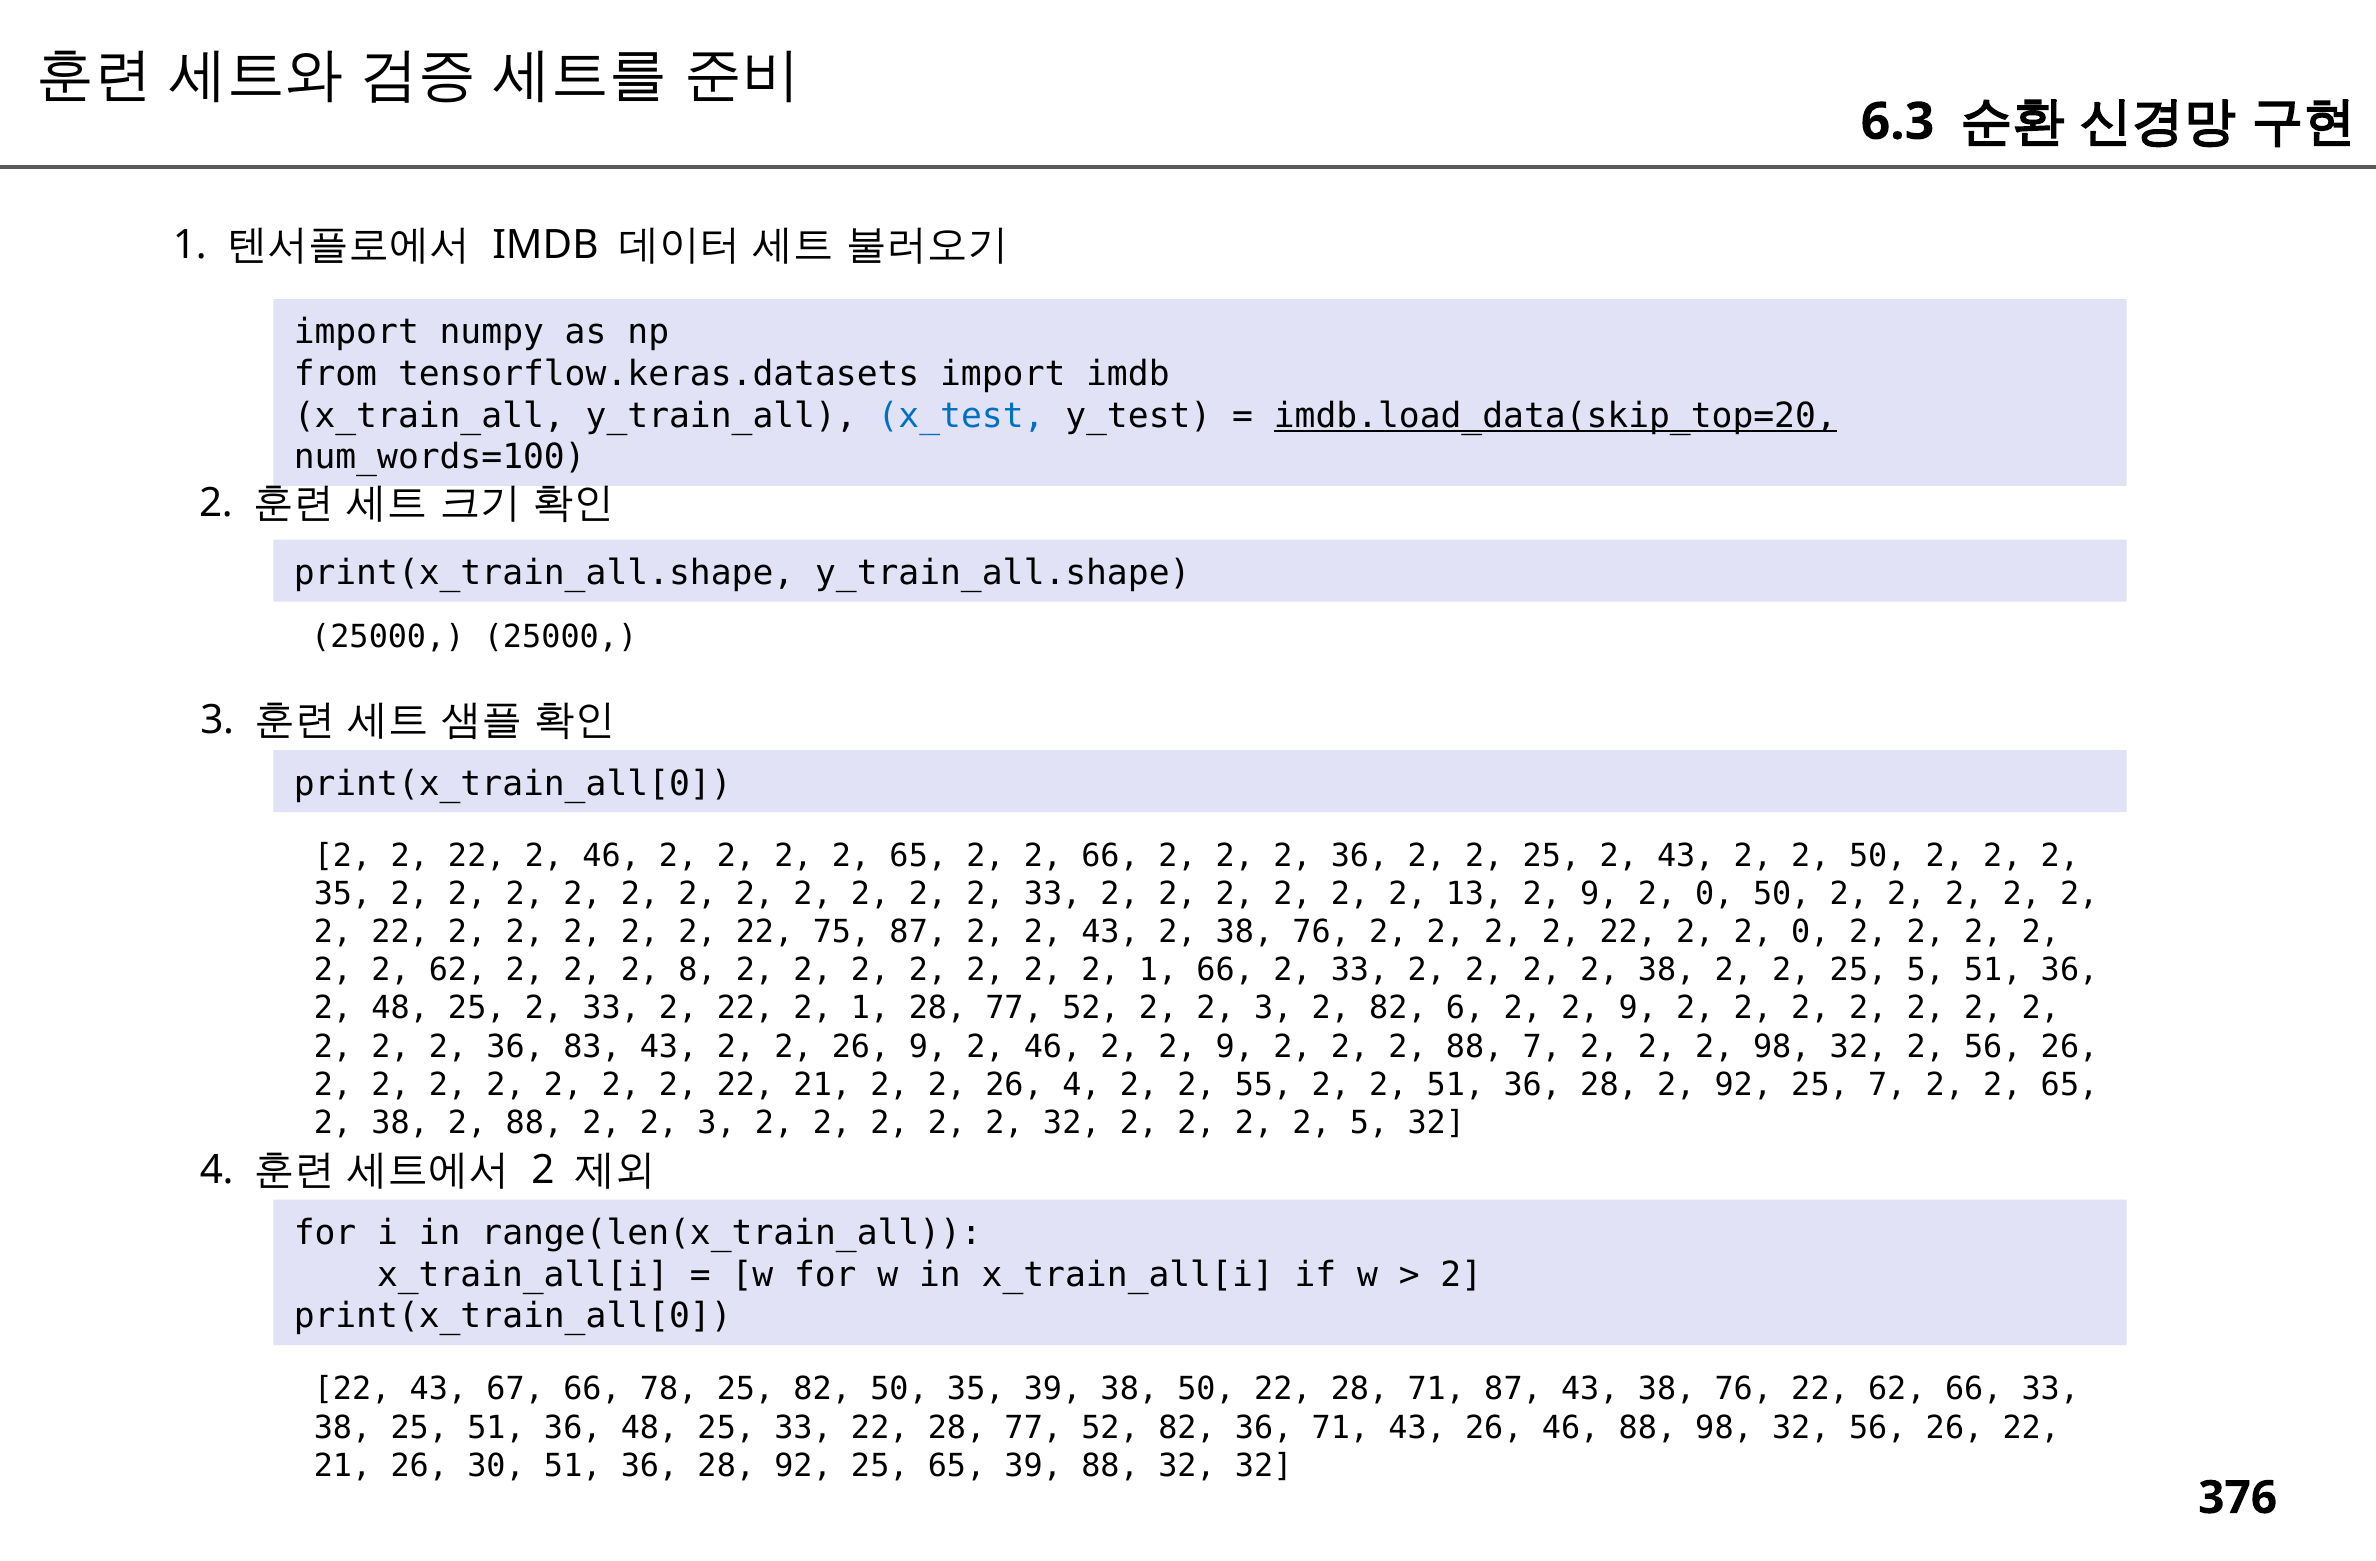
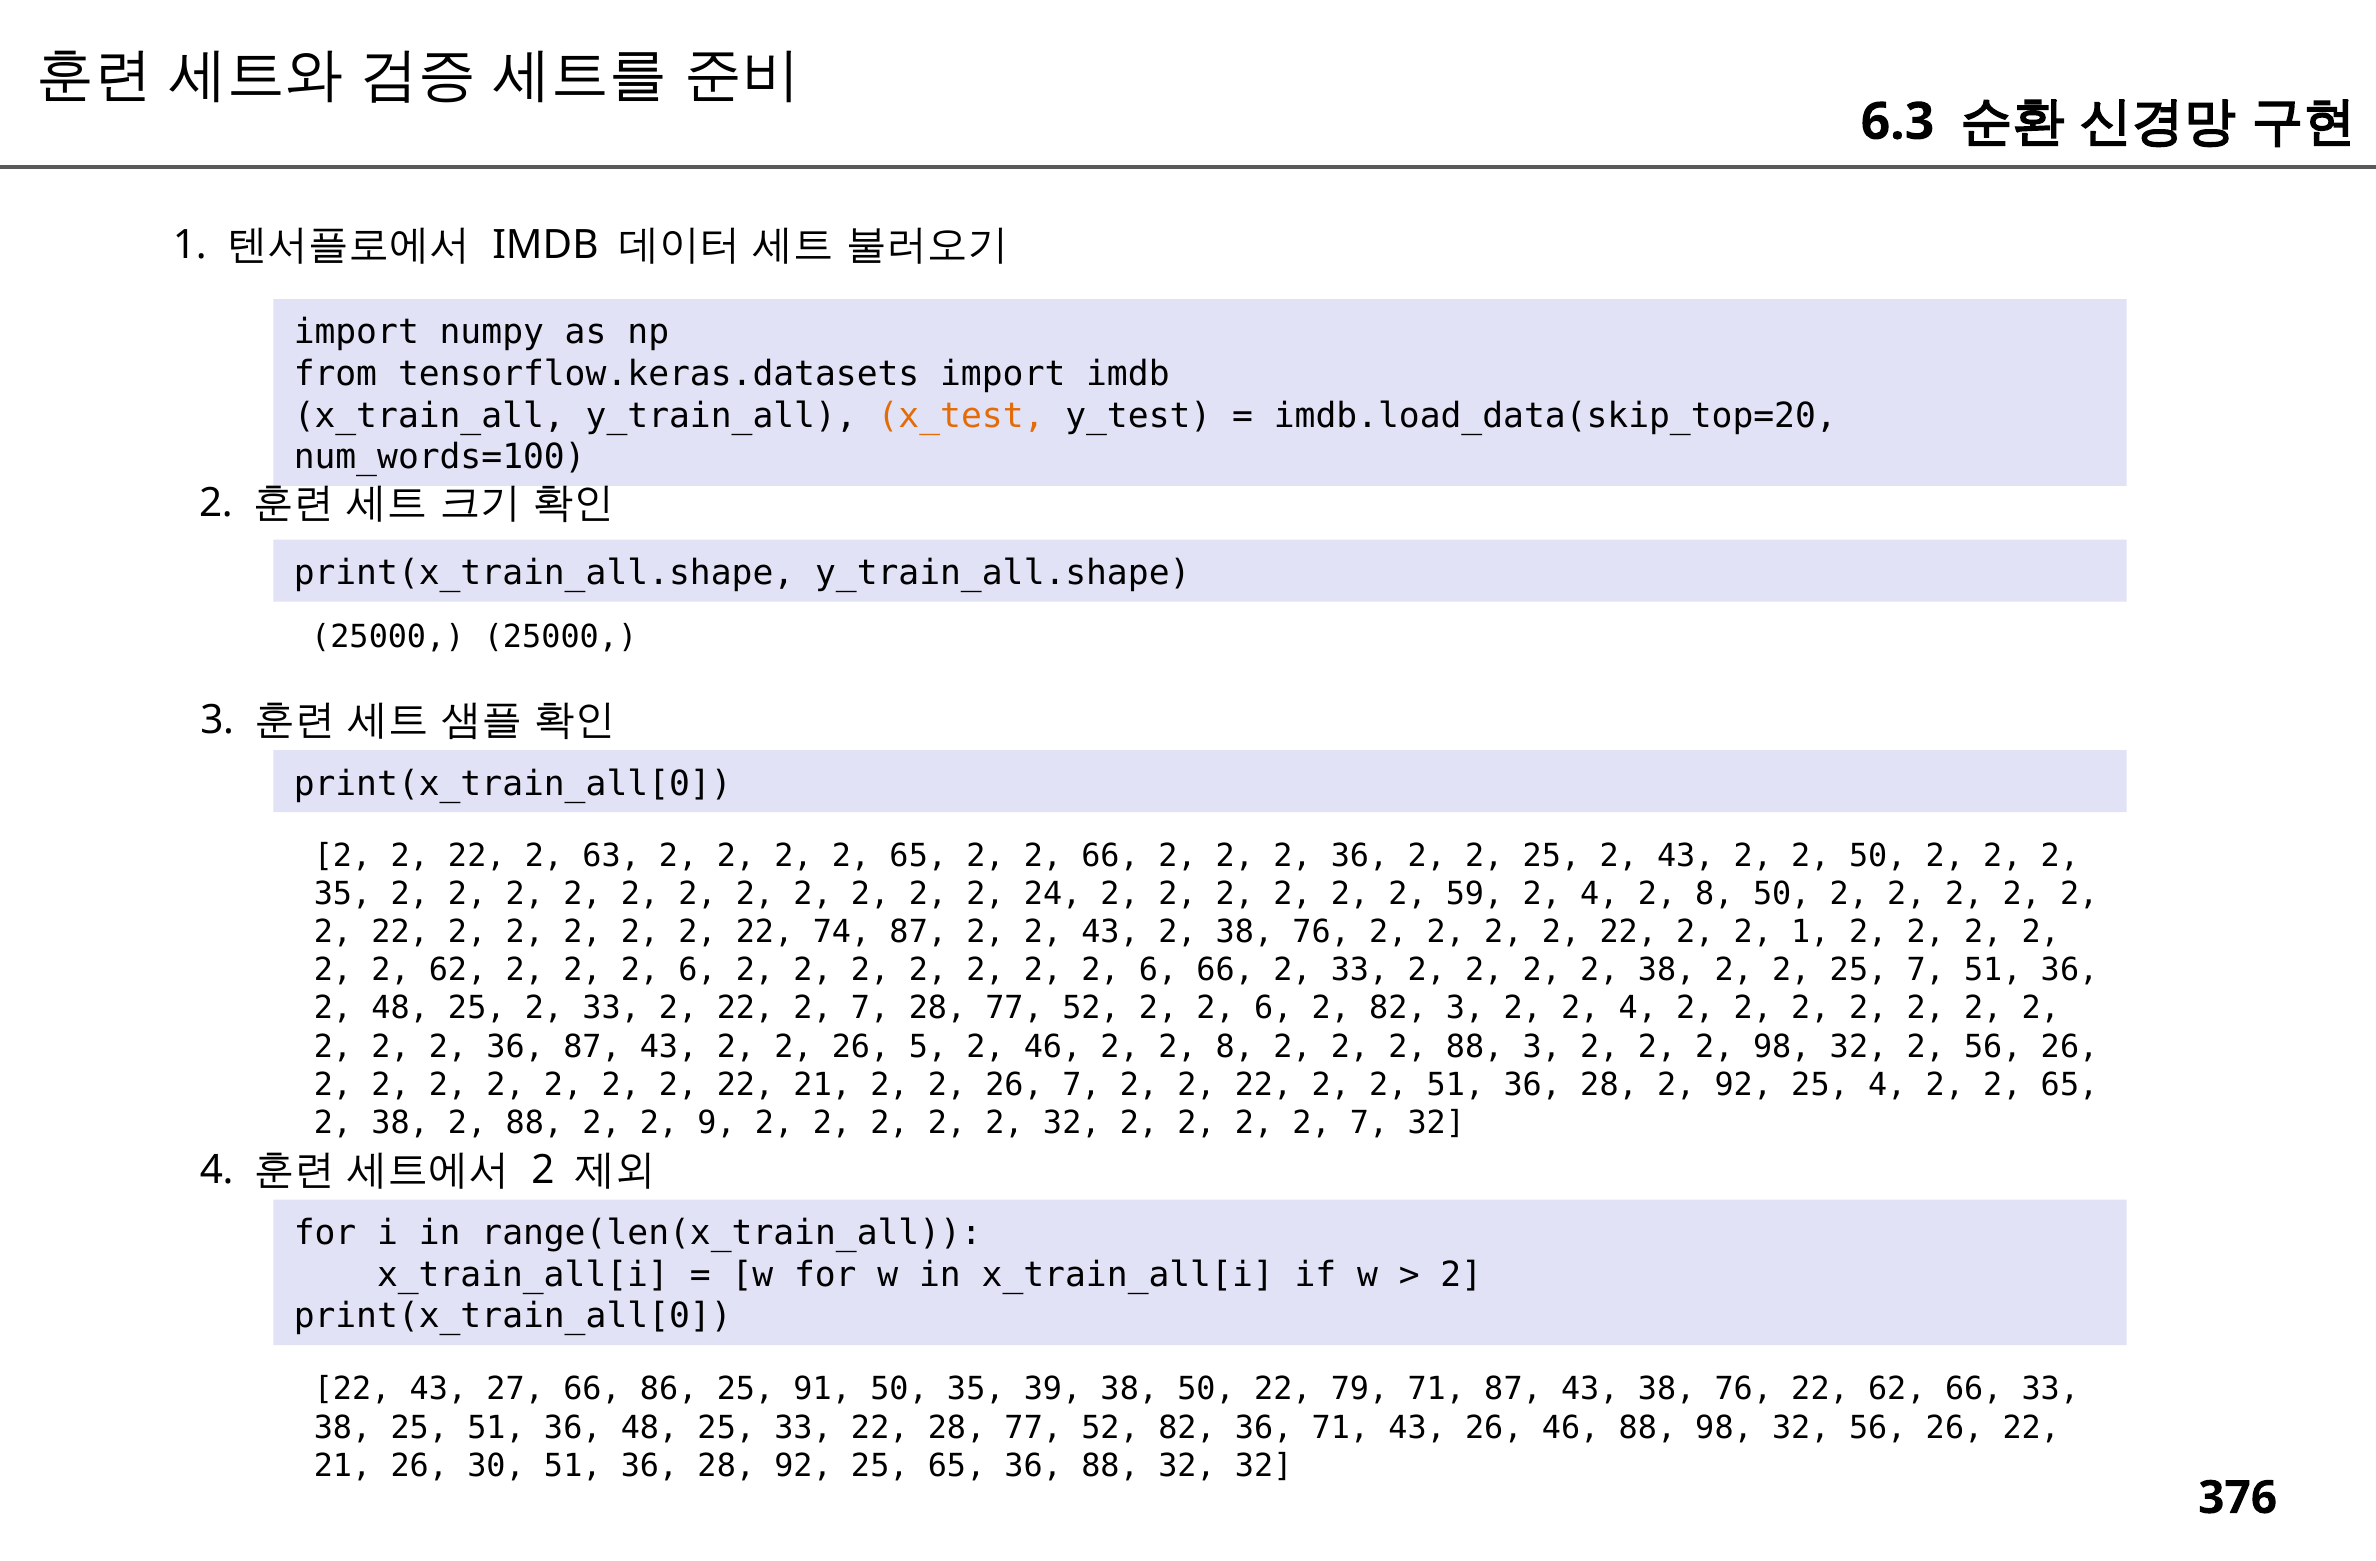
x_test colour: blue -> orange
imdb.load_data(skip_top=20 underline: present -> none
22 2 46: 46 -> 63
2 2 33: 33 -> 24
13: 13 -> 59
9 at (1599, 894): 9 -> 4
0 at (1714, 894): 0 -> 8
75: 75 -> 74
2 2 0: 0 -> 1
8 at (697, 970): 8 -> 6
1 at (1158, 970): 1 -> 6
25 5: 5 -> 7
22 2 1: 1 -> 7
52 2 2 3: 3 -> 6
82 6: 6 -> 3
9 at (1638, 1008): 9 -> 4
36 83: 83 -> 87
26 9: 9 -> 5
46 2 2 9: 9 -> 8
88 7: 7 -> 3
26 4: 4 -> 7
55 at (1264, 1084): 55 -> 22
25 7: 7 -> 4
88 2 2 3: 3 -> 9
2 2 5: 5 -> 7
67: 67 -> 27
78: 78 -> 86
25 82: 82 -> 91
50 22 28: 28 -> 79
65 39: 39 -> 36
